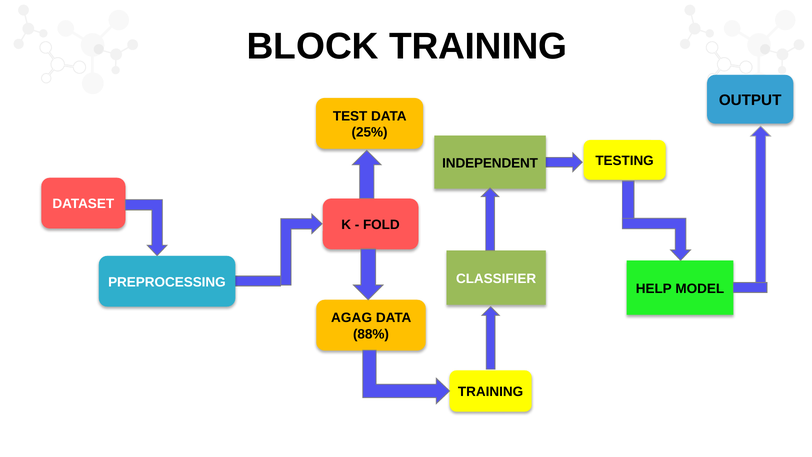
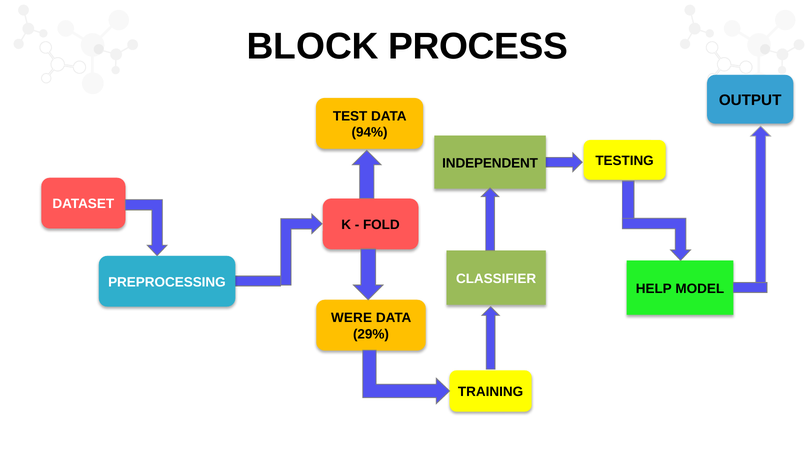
BLOCK TRAINING: TRAINING -> PROCESS
25%: 25% -> 94%
AGAG: AGAG -> WERE
88%: 88% -> 29%
